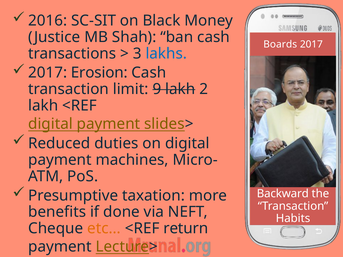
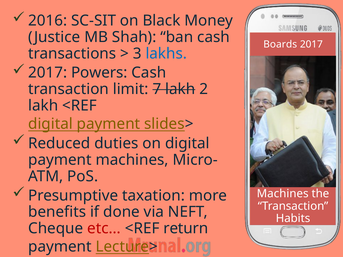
Erosion: Erosion -> Powers
9: 9 -> 7
Backward at (283, 194): Backward -> Machines
etc colour: orange -> red
